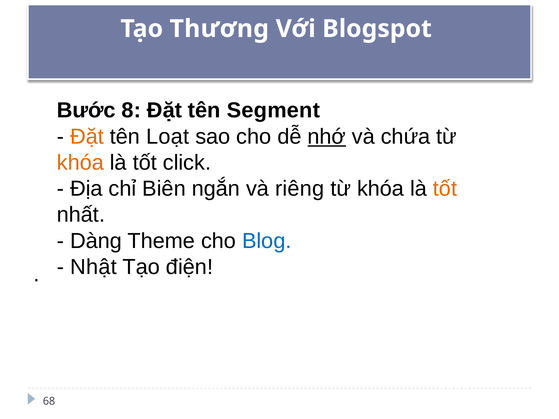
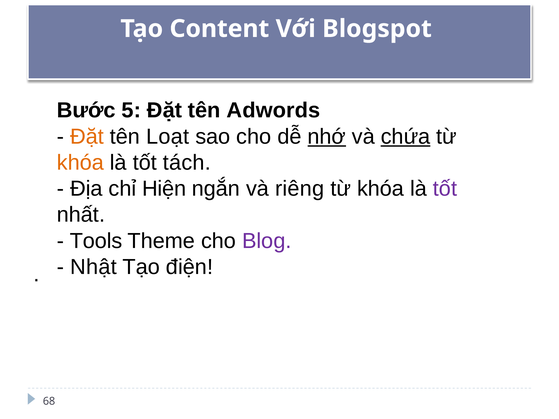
Thương: Thương -> Content
8: 8 -> 5
Segment: Segment -> Adwords
chứa underline: none -> present
click: click -> tách
Biên: Biên -> Hiện
tốt at (445, 189) colour: orange -> purple
Dàng: Dàng -> Tools
Blog colour: blue -> purple
